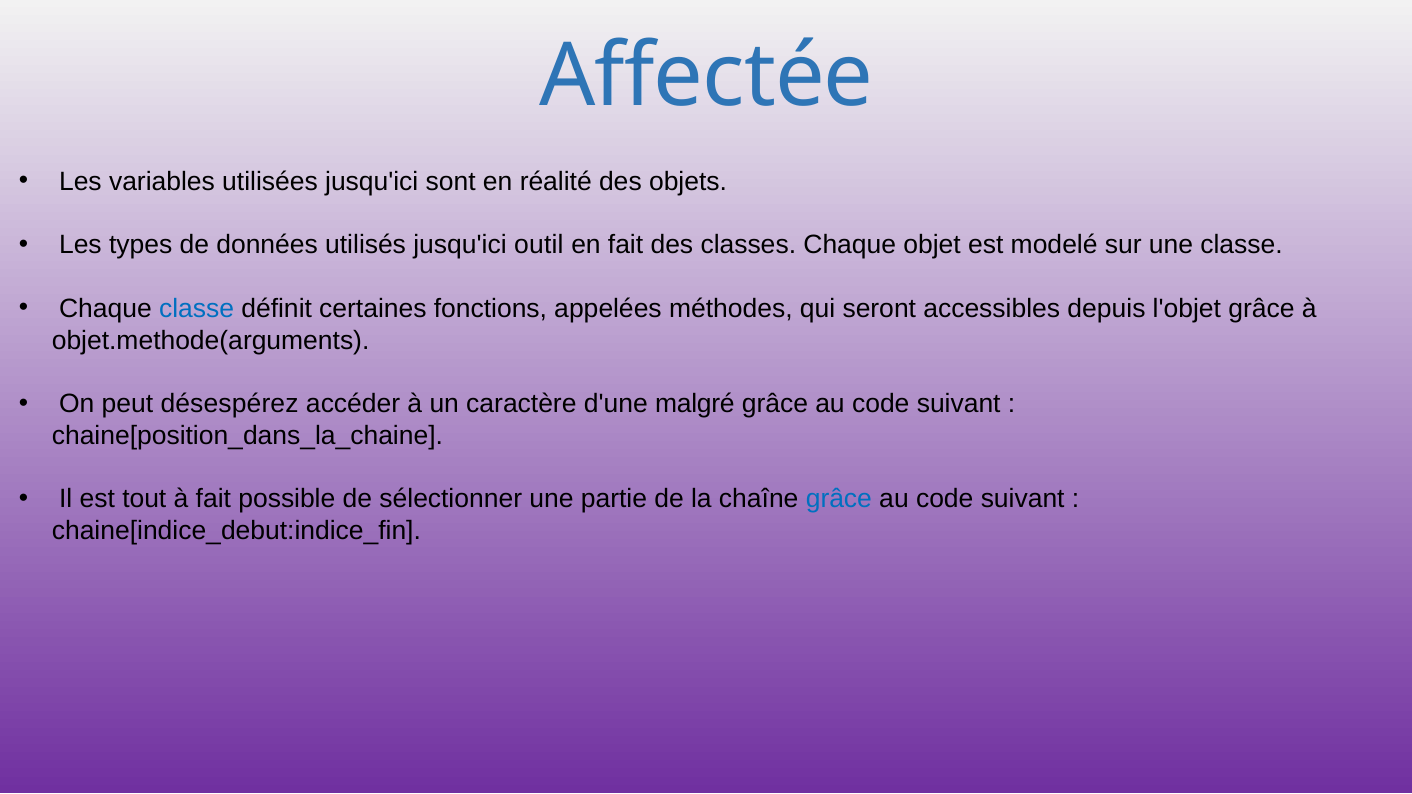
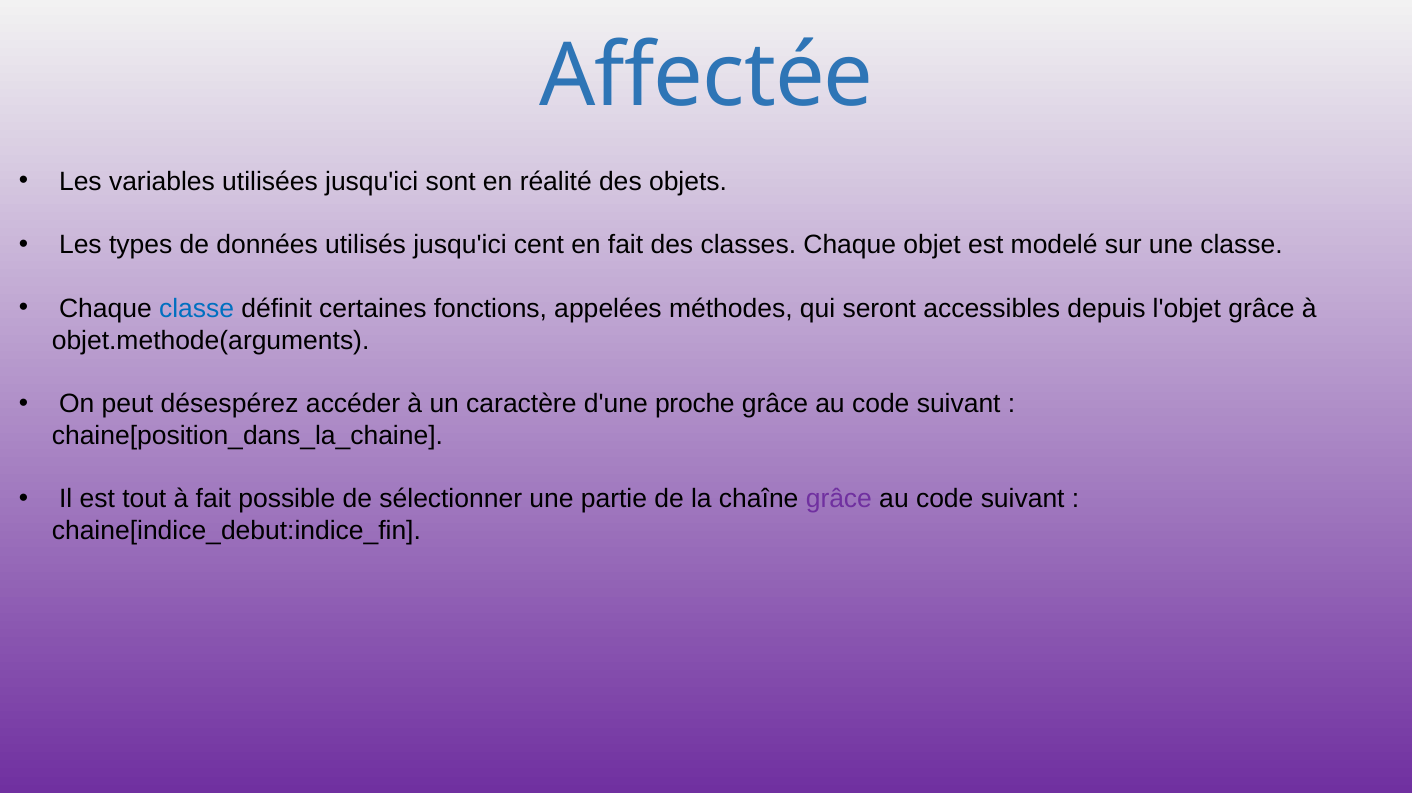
outil: outil -> cent
malgré: malgré -> proche
grâce at (839, 499) colour: blue -> purple
